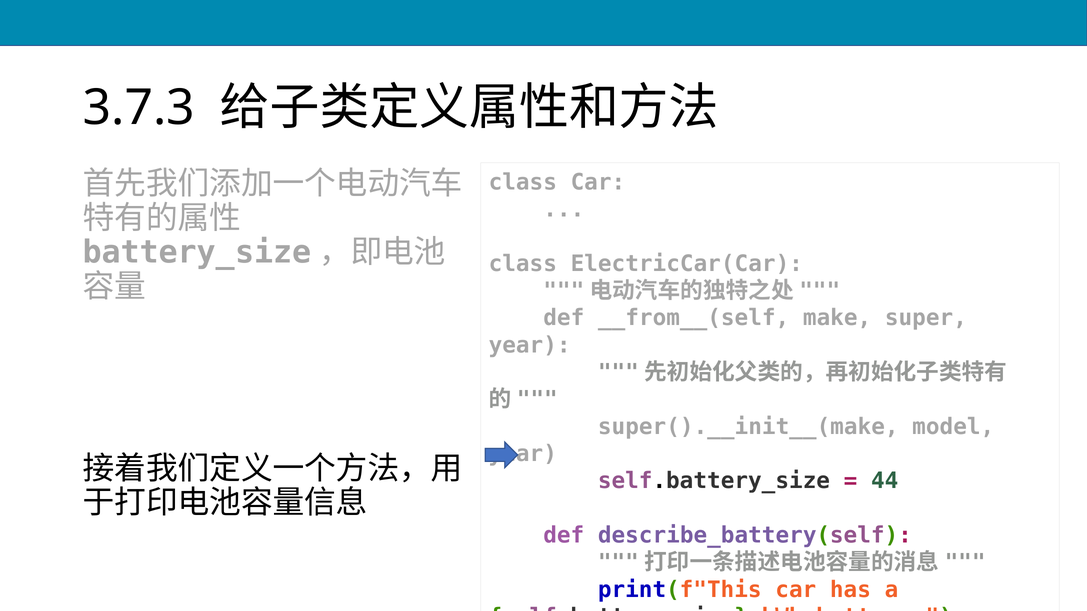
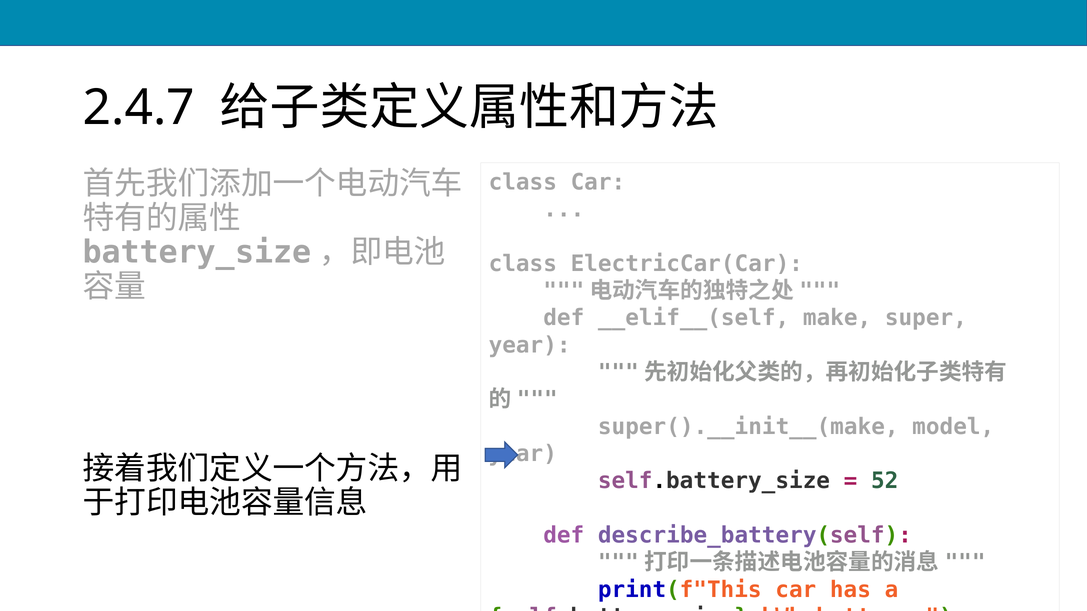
3.7.3: 3.7.3 -> 2.4.7
__from__(self: __from__(self -> __elif__(self
44: 44 -> 52
